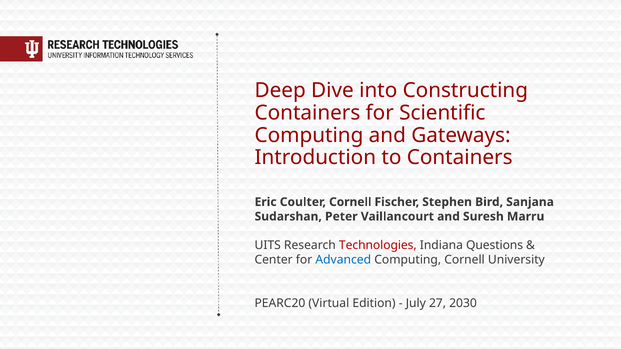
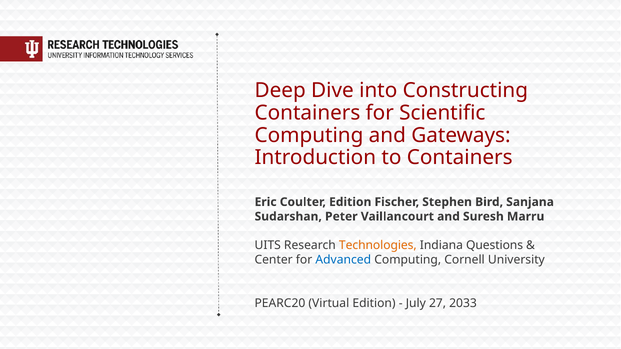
Coulter Cornell: Cornell -> Edition
Technologies colour: red -> orange
2030: 2030 -> 2033
